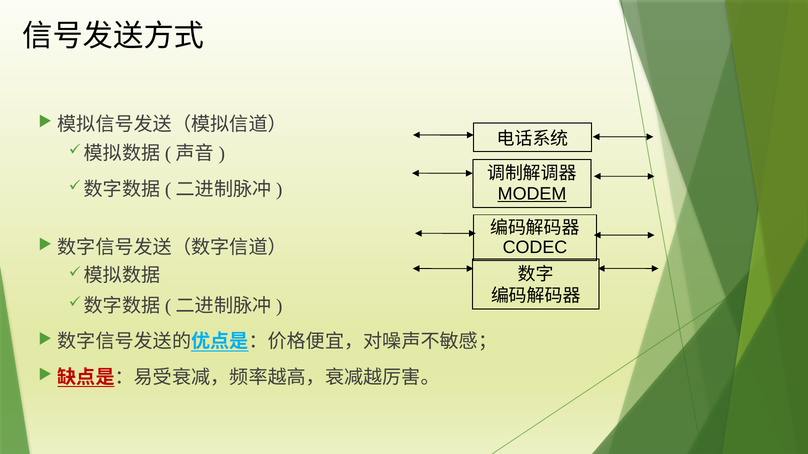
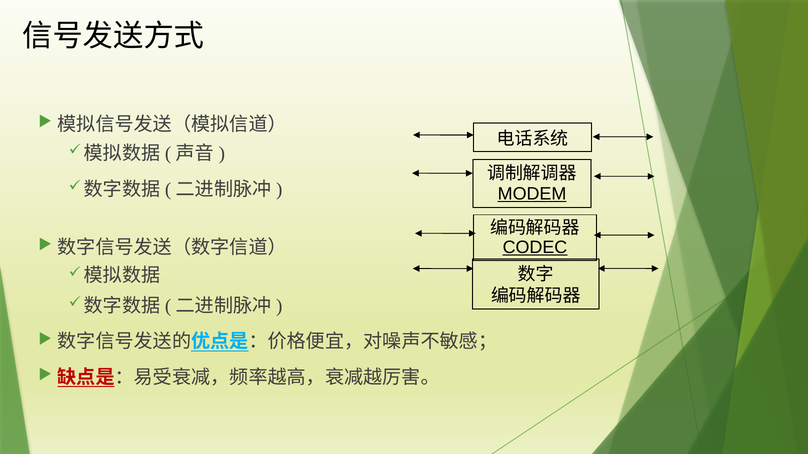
CODEC underline: none -> present
